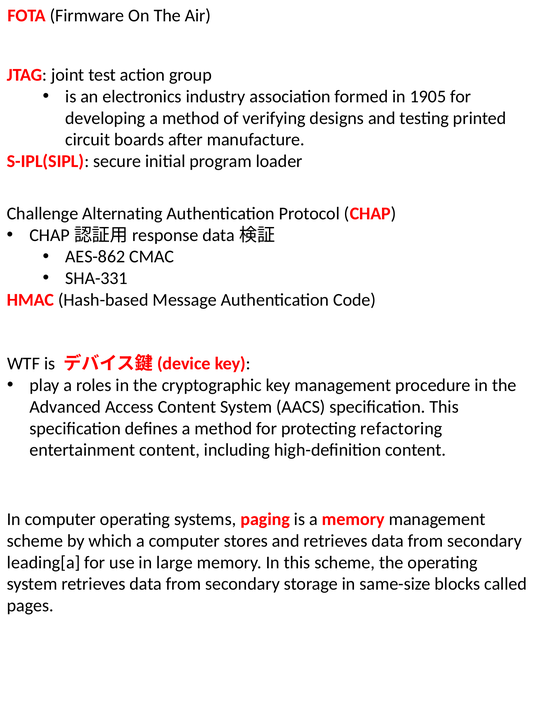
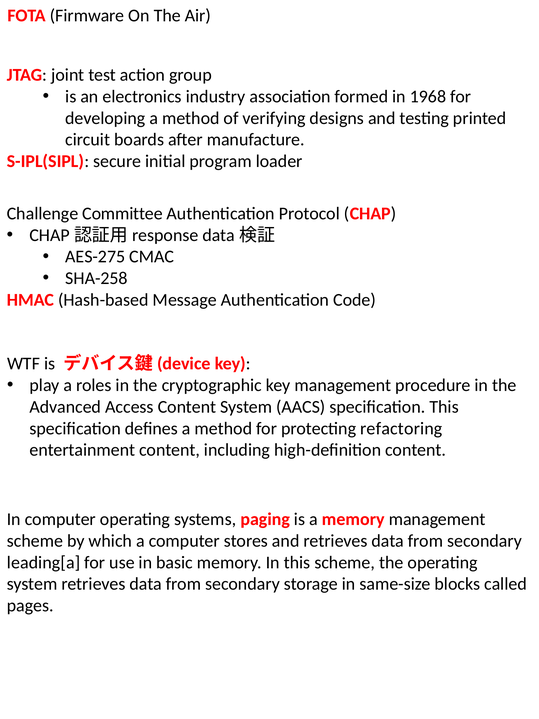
1905: 1905 -> 1968
Alternating: Alternating -> Committee
AES-862: AES-862 -> AES-275
SHA-331: SHA-331 -> SHA-258
large: large -> basic
